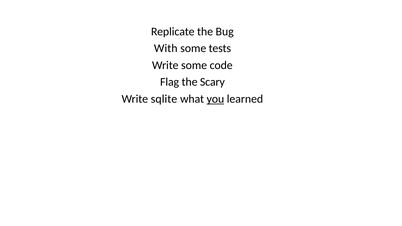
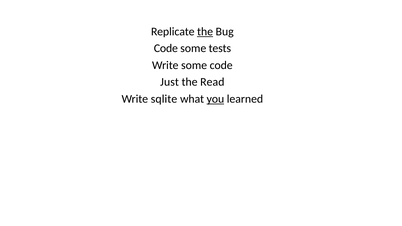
the at (205, 32) underline: none -> present
With at (166, 48): With -> Code
Flag: Flag -> Just
Scary: Scary -> Read
